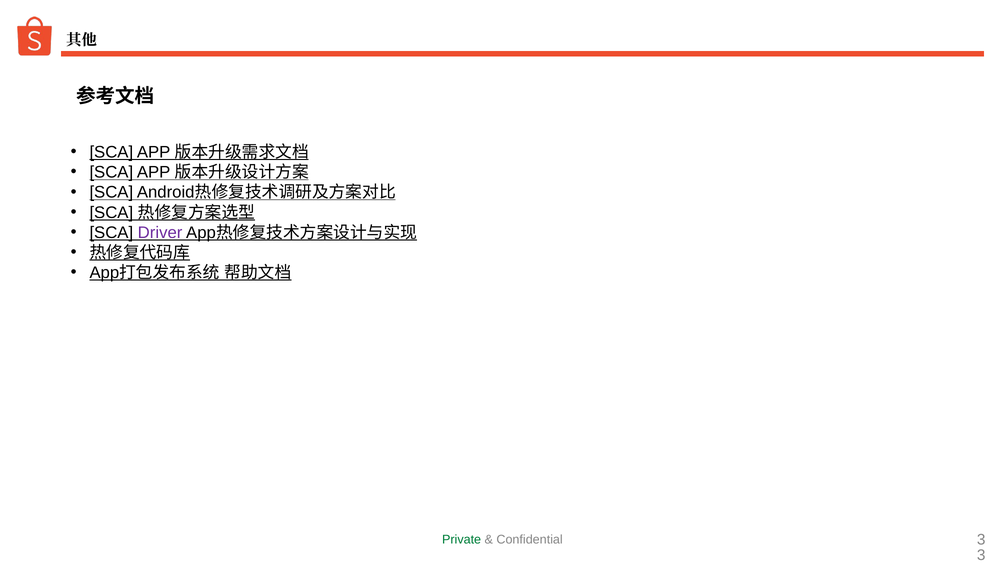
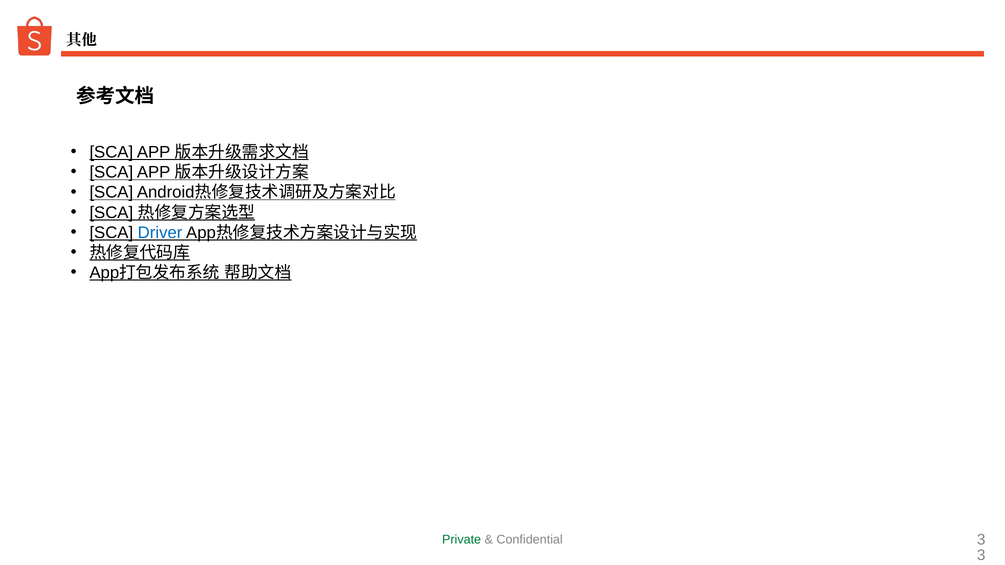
Driver colour: purple -> blue
